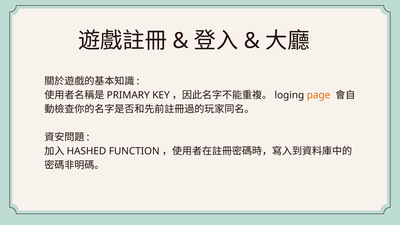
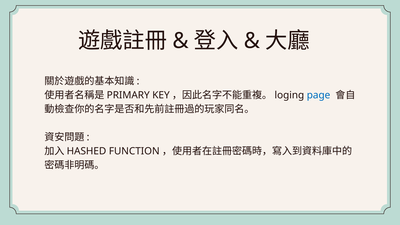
page colour: orange -> blue
